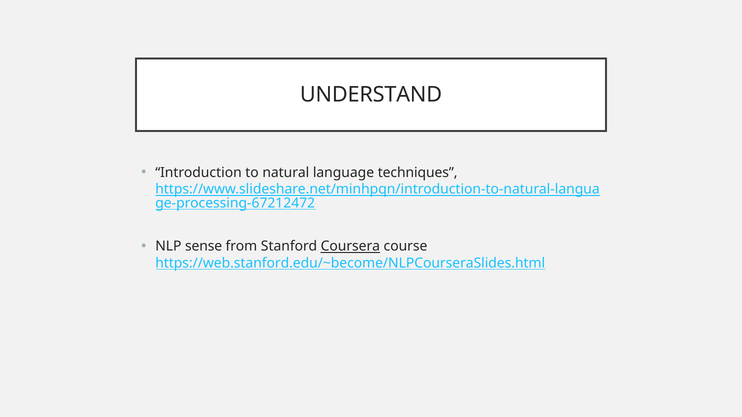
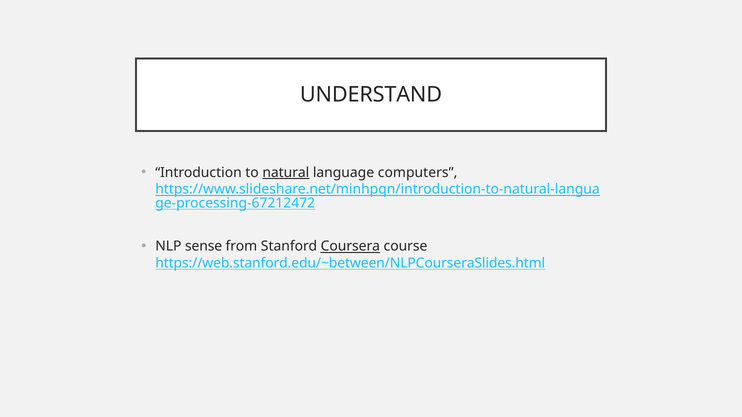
natural underline: none -> present
techniques: techniques -> computers
https://web.stanford.edu/~become/NLPCourseraSlides.html: https://web.stanford.edu/~become/NLPCourseraSlides.html -> https://web.stanford.edu/~between/NLPCourseraSlides.html
